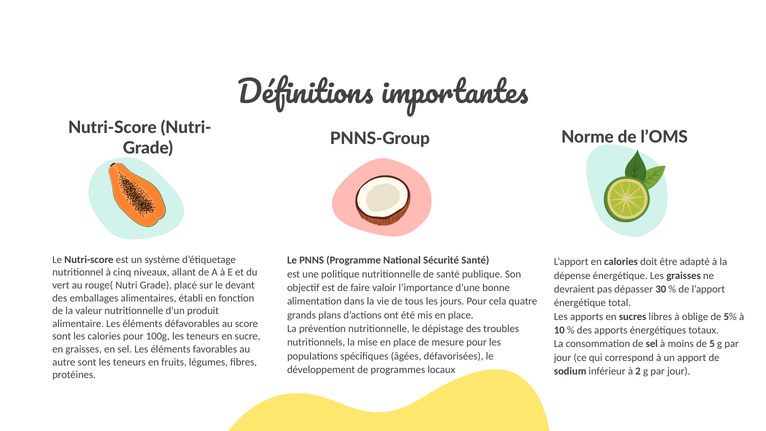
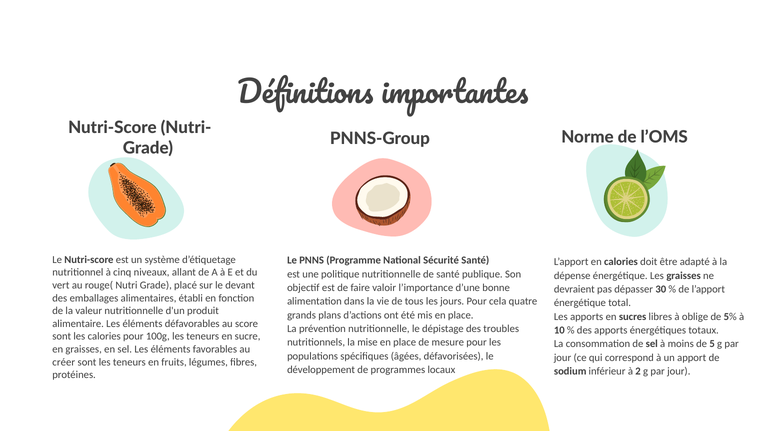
autre: autre -> créer
